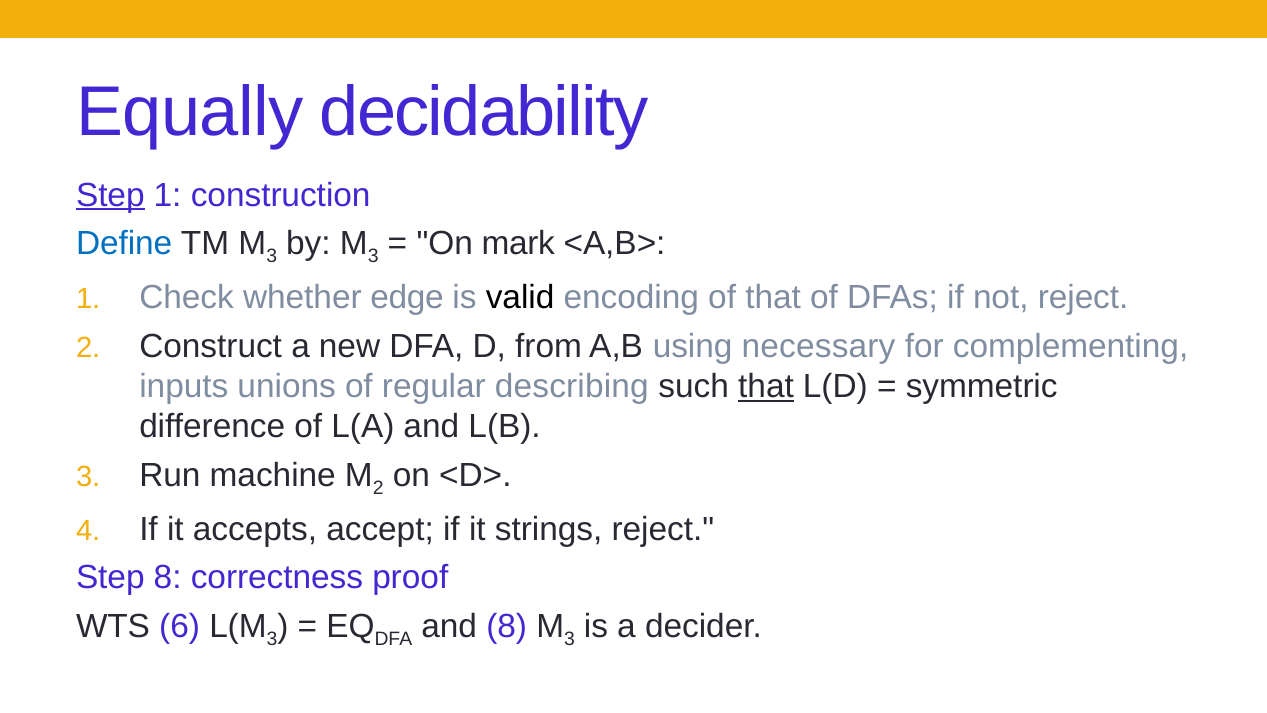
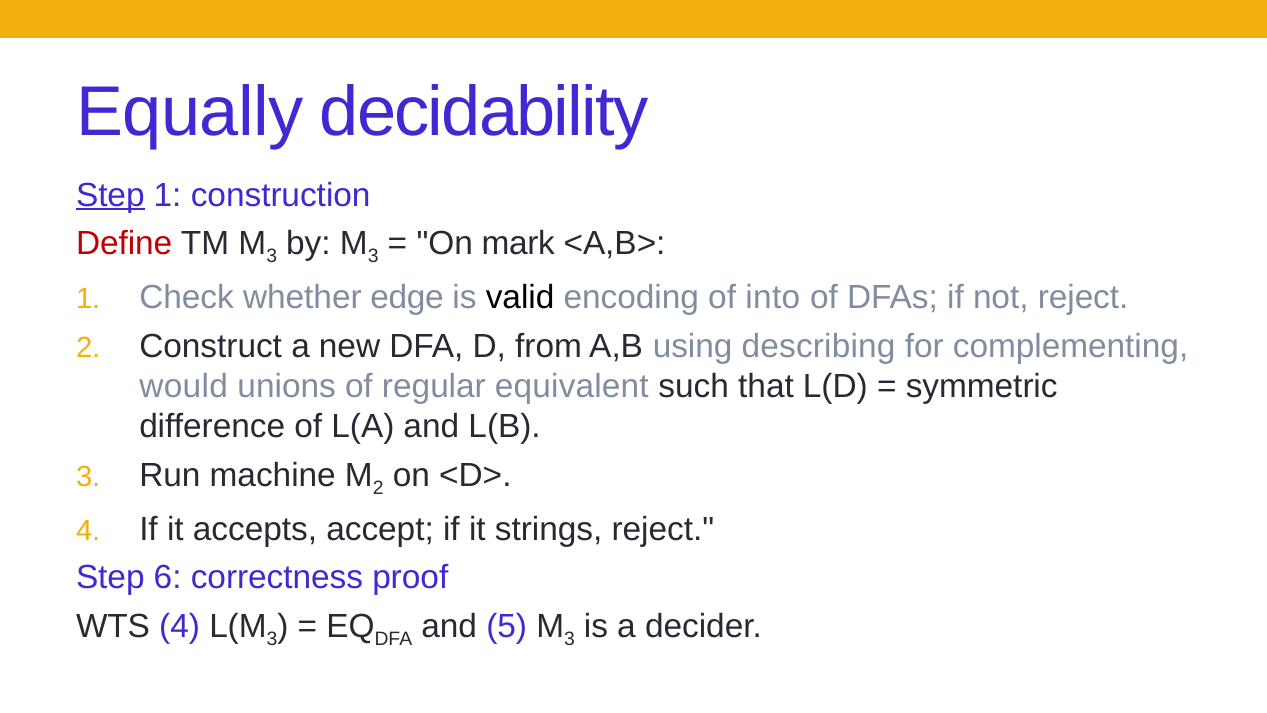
Define colour: blue -> red
of that: that -> into
necessary: necessary -> describing
inputs: inputs -> would
describing: describing -> equivalent
that at (766, 386) underline: present -> none
Step 8: 8 -> 6
WTS 6: 6 -> 4
and 8: 8 -> 5
